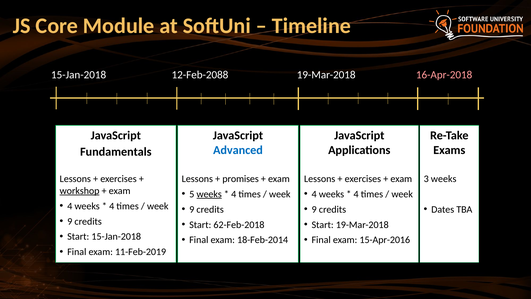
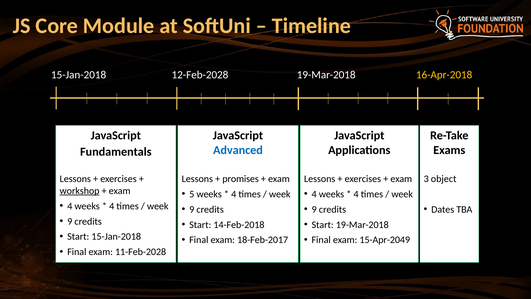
12-Feb-2088: 12-Feb-2088 -> 12-Feb-2028
16-Apr-2018 colour: pink -> yellow
3 weeks: weeks -> object
weeks at (209, 194) underline: present -> none
62-Feb-2018: 62-Feb-2018 -> 14-Feb-2018
18-Feb-2014: 18-Feb-2014 -> 18-Feb-2017
15-Apr-2016: 15-Apr-2016 -> 15-Apr-2049
11-Feb-2019: 11-Feb-2019 -> 11-Feb-2028
